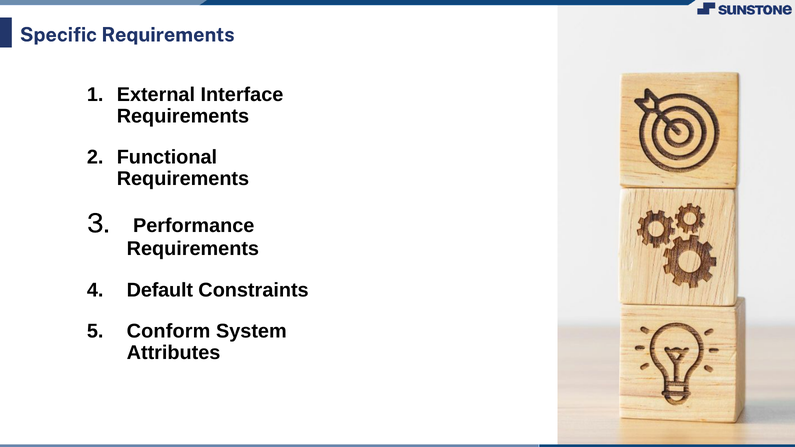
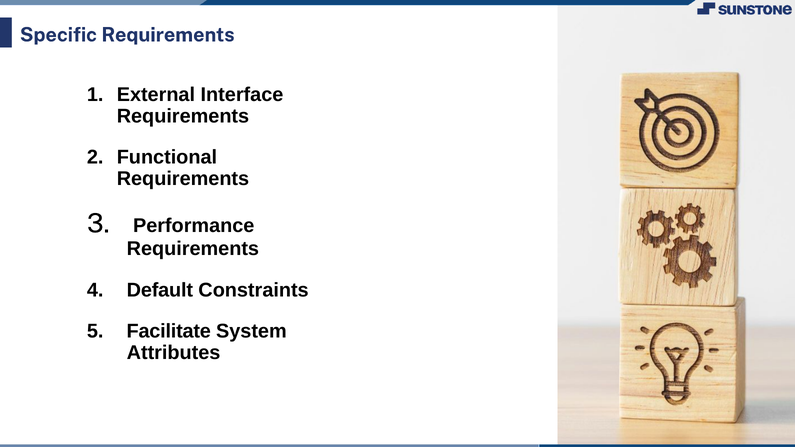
Conform: Conform -> Facilitate
